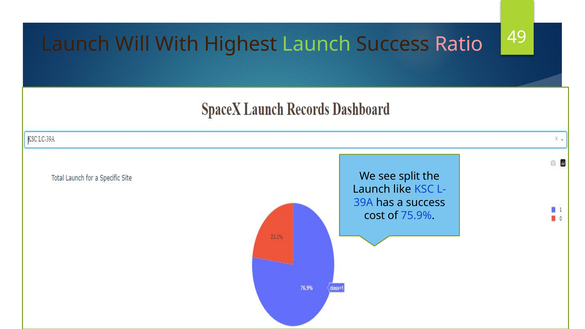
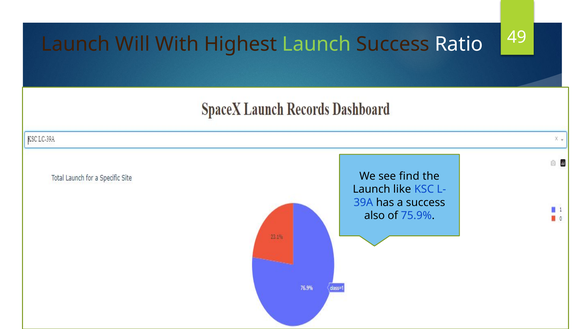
Ratio colour: pink -> white
split: split -> find
cost: cost -> also
